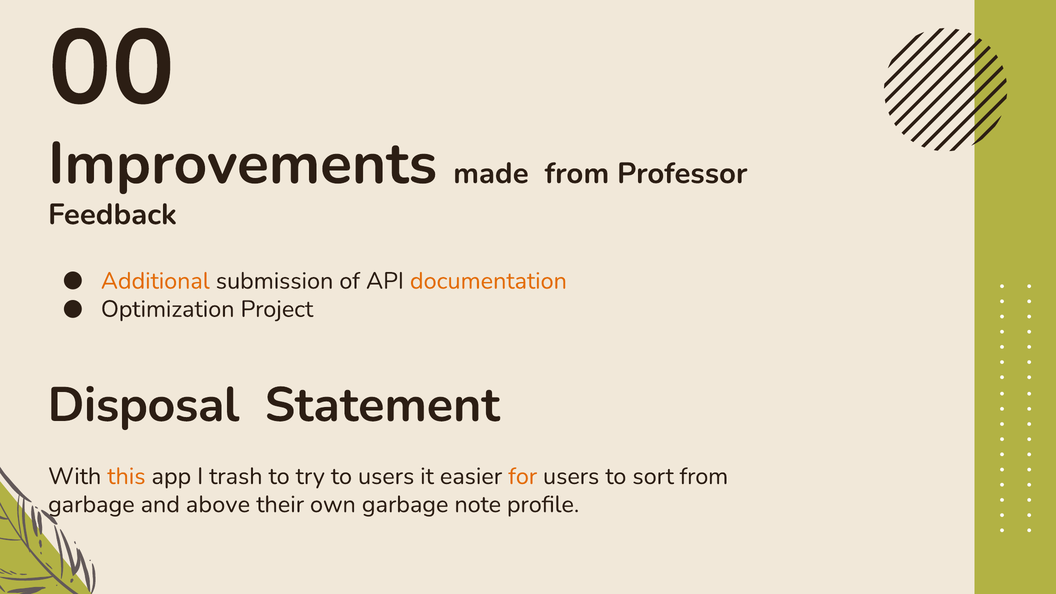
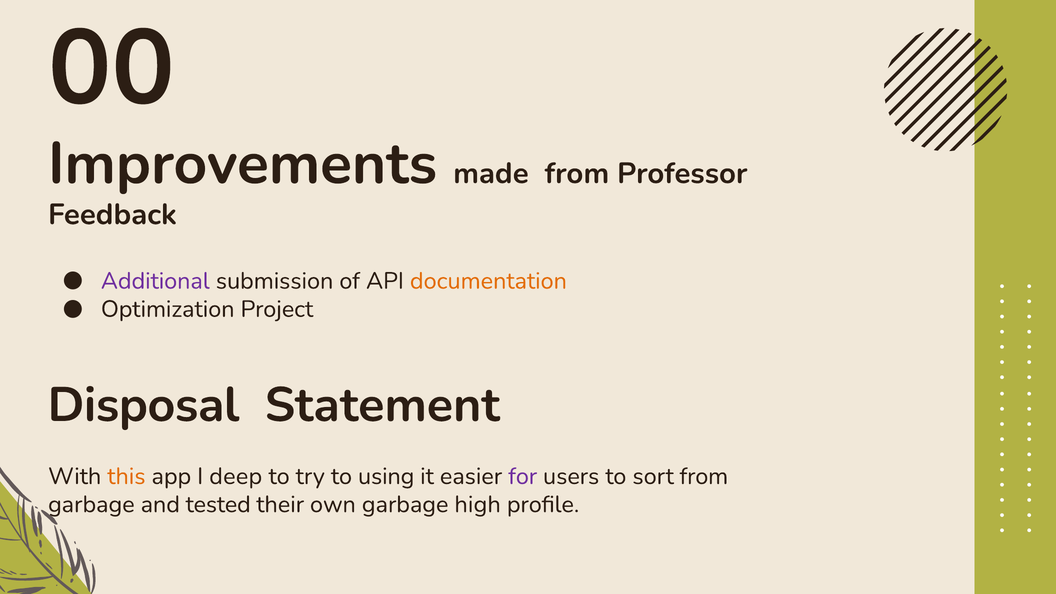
Additional colour: orange -> purple
trash: trash -> deep
to users: users -> using
for colour: orange -> purple
above: above -> tested
note: note -> high
